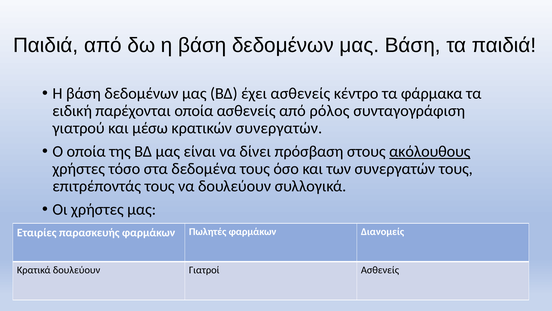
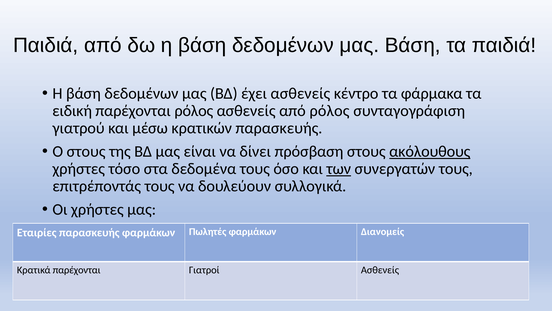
παρέχονται οποία: οποία -> ρόλος
κρατικών συνεργατών: συνεργατών -> παρασκευής
Ο οποία: οποία -> στους
των underline: none -> present
Κρατικά δουλεύουν: δουλεύουν -> παρέχονται
